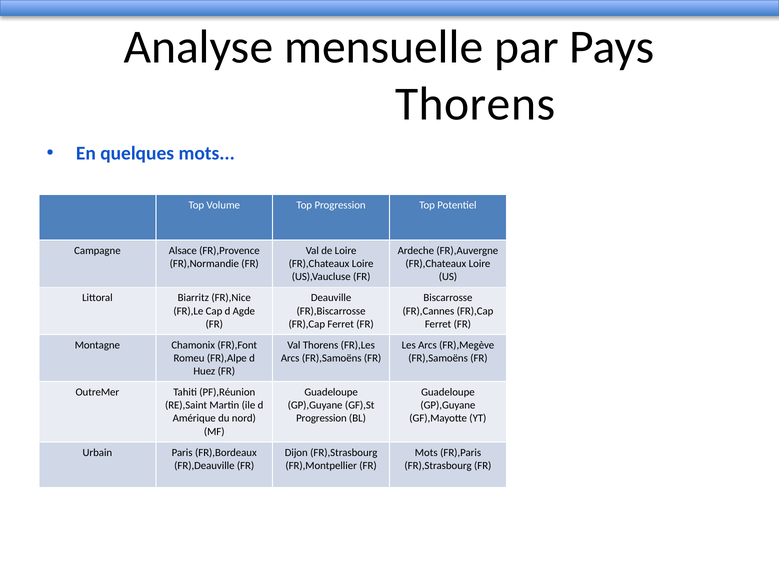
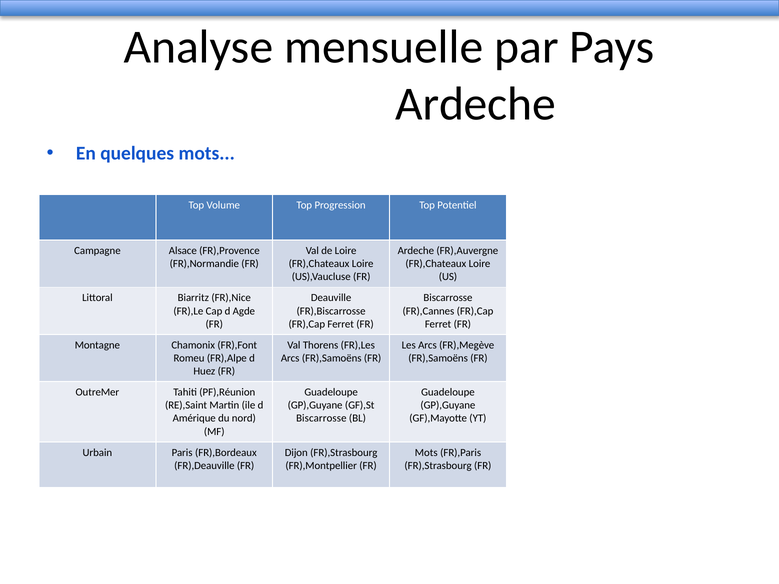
Thorens at (475, 104): Thorens -> Ardeche
Progression at (321, 419): Progression -> Biscarrosse
